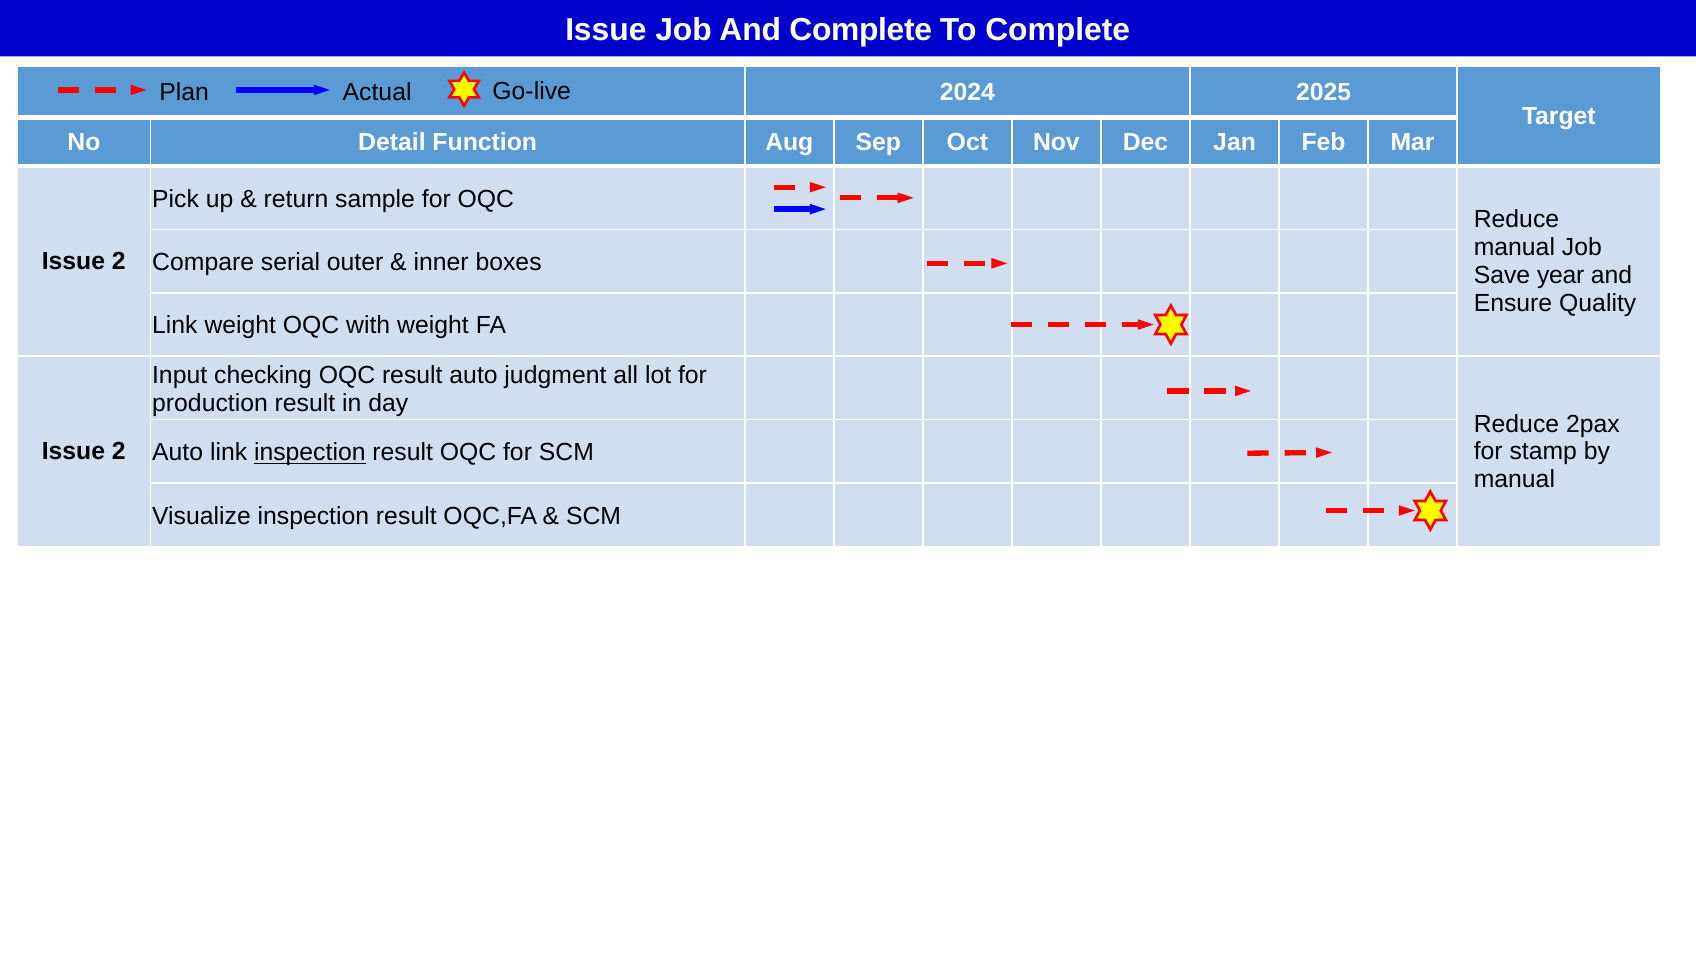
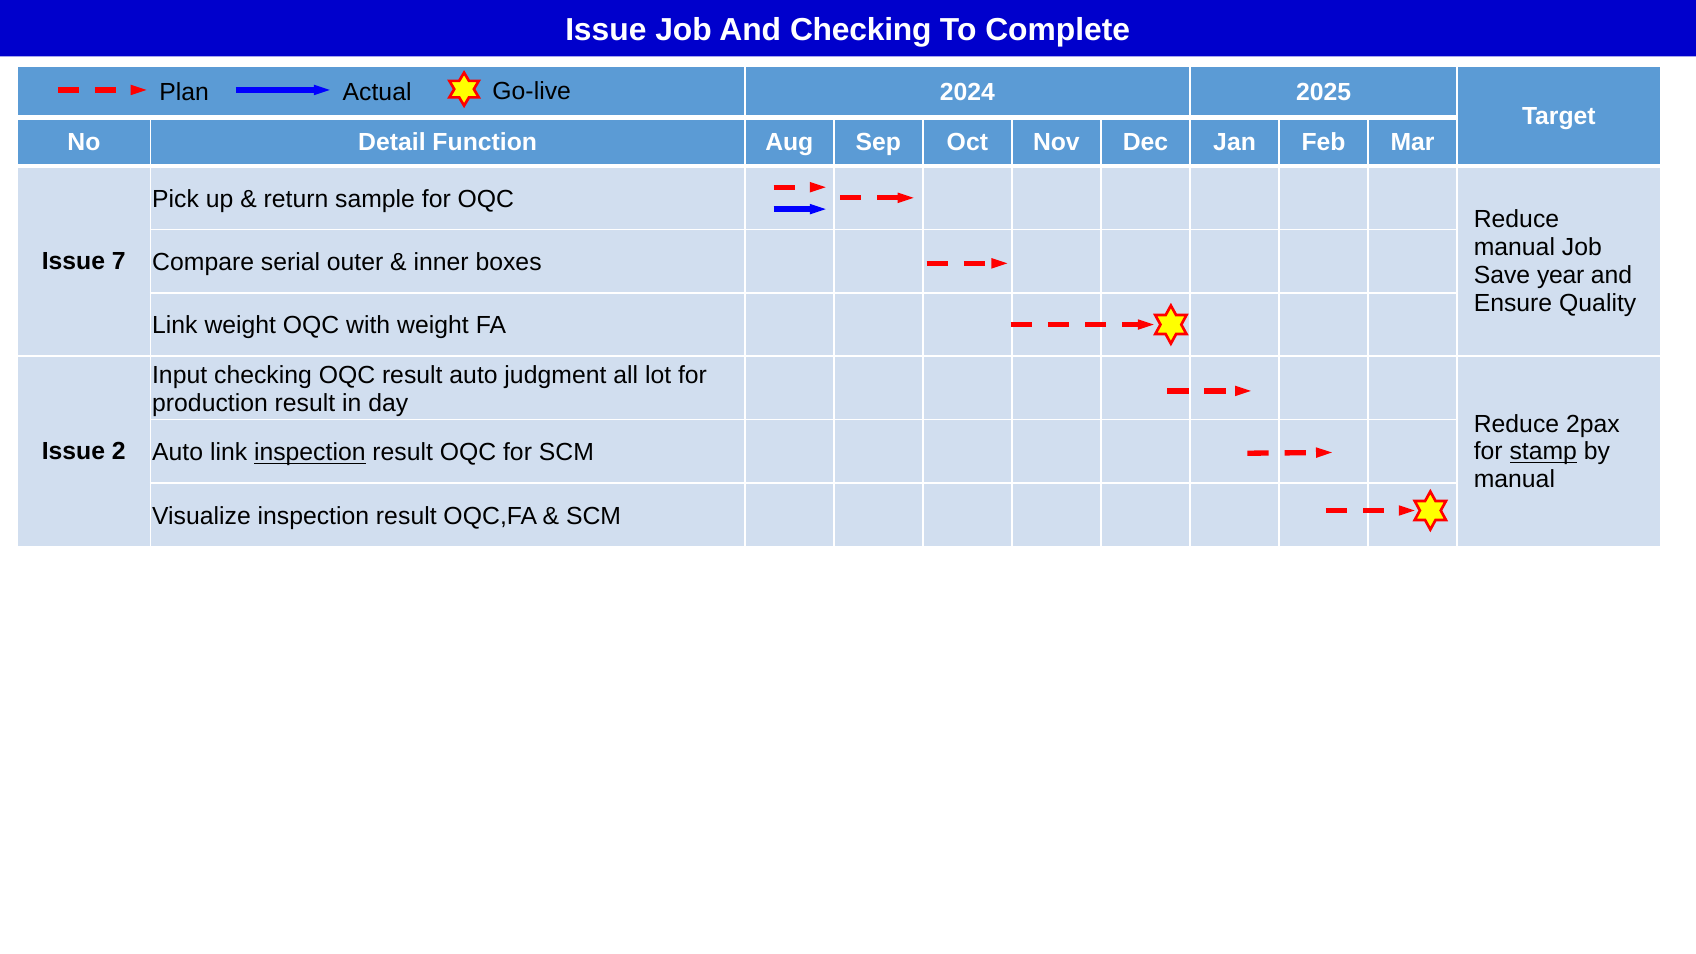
And Complete: Complete -> Checking
2 at (119, 261): 2 -> 7
stamp underline: none -> present
